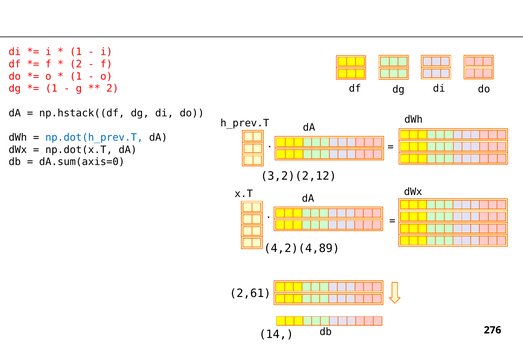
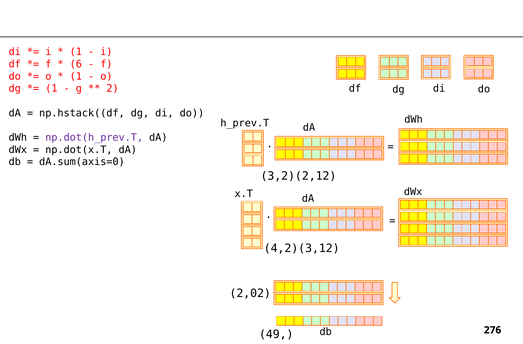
2 at (76, 64): 2 -> 6
np.dot(h_prev.T colour: blue -> purple
4,2)(4,89: 4,2)(4,89 -> 4,2)(3,12
2,61: 2,61 -> 2,02
14: 14 -> 49
